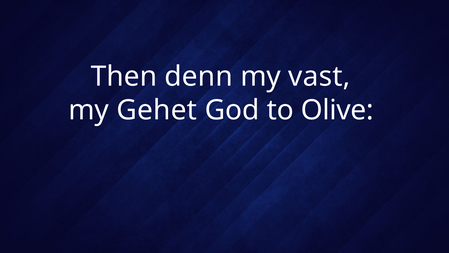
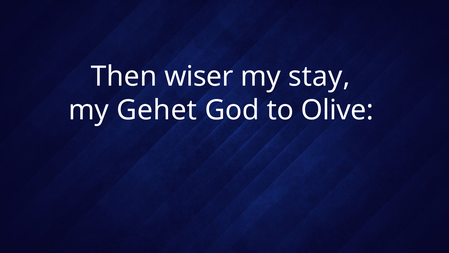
denn: denn -> wiser
vast: vast -> stay
